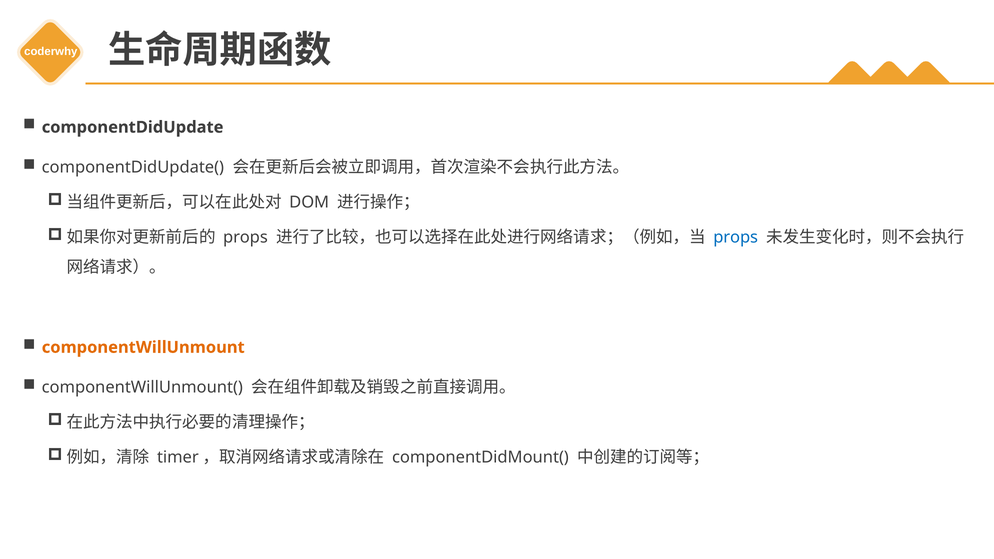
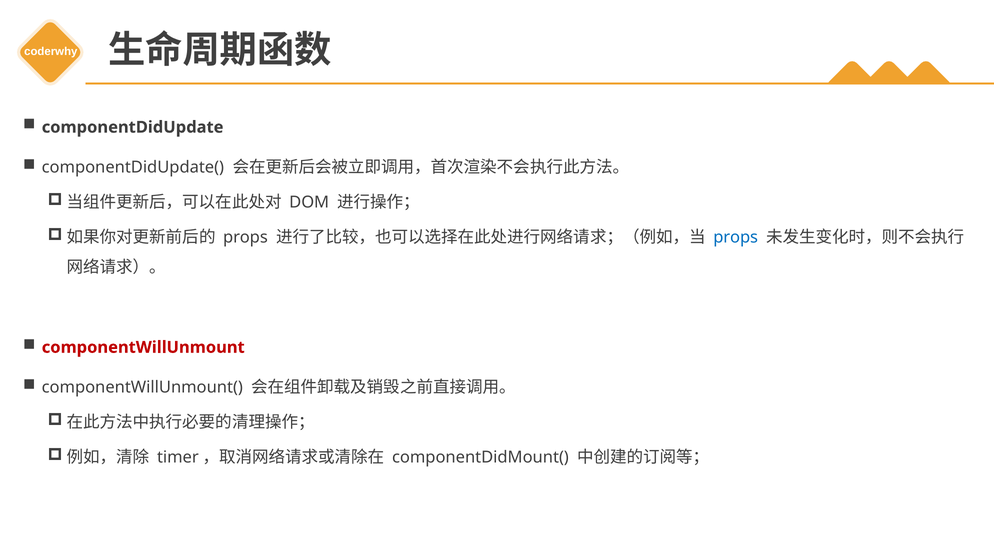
componentWillUnmount colour: orange -> red
